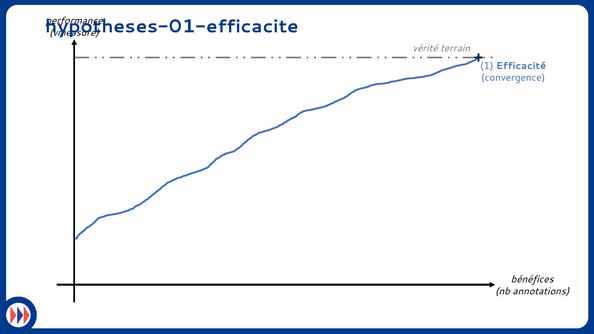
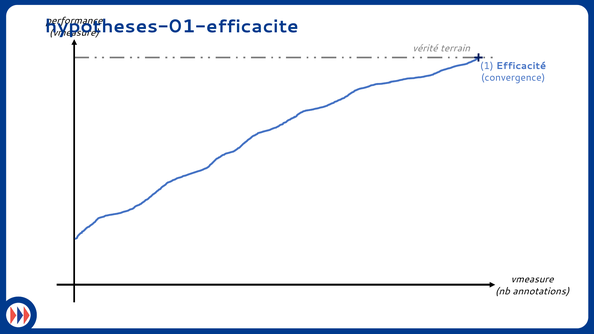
bénéfices at (532, 279): bénéfices -> vmeasure
